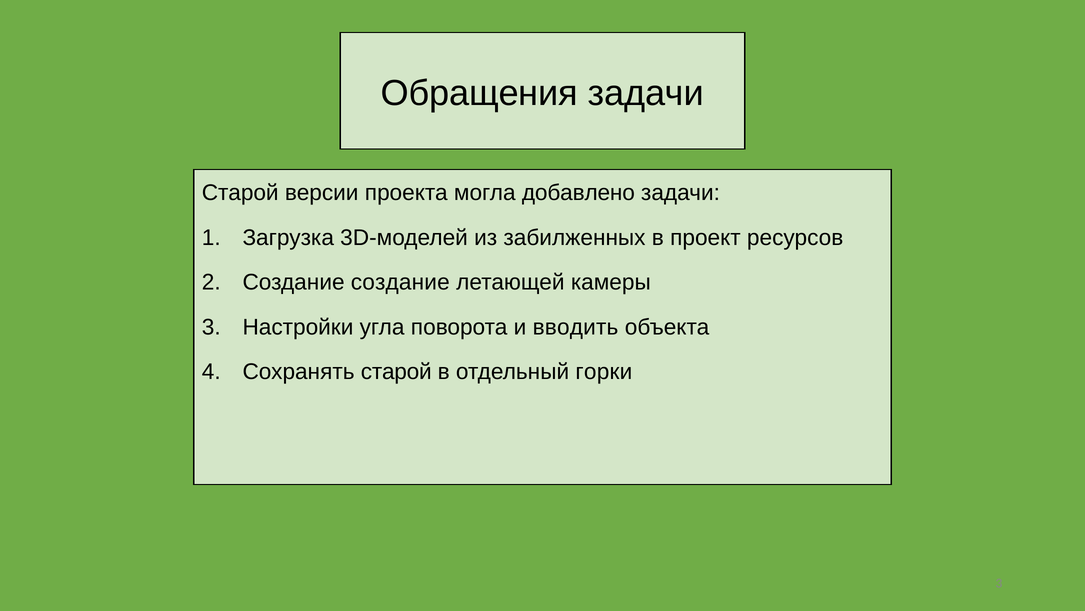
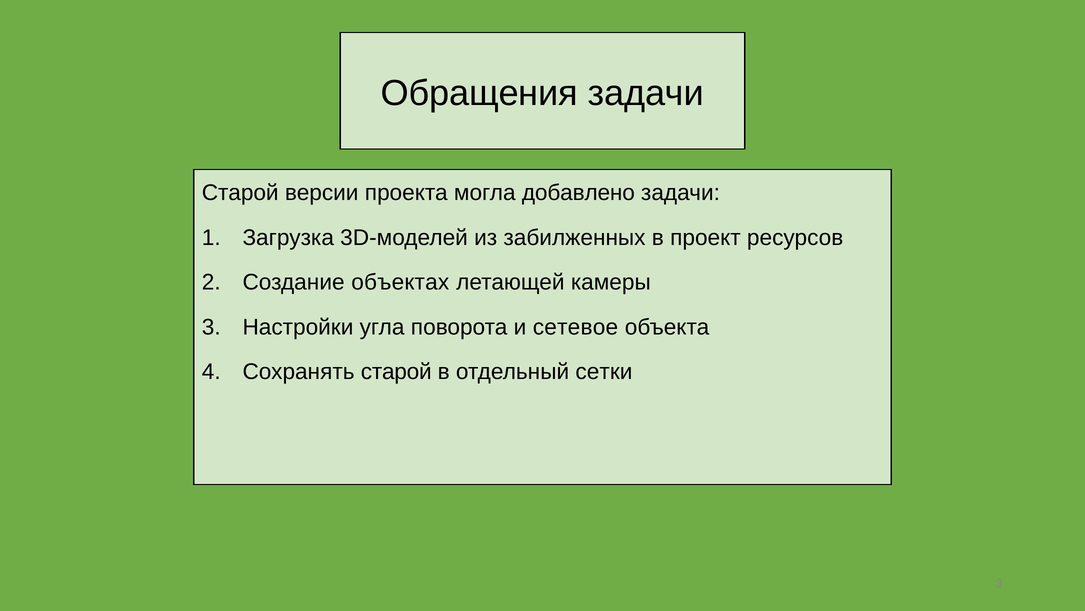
Создание создание: создание -> объектах
вводить: вводить -> сетевое
горки: горки -> сетки
